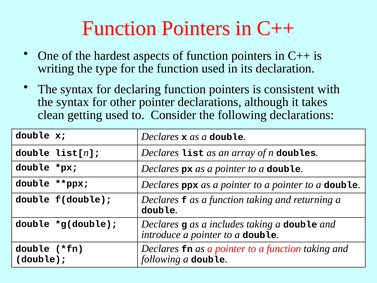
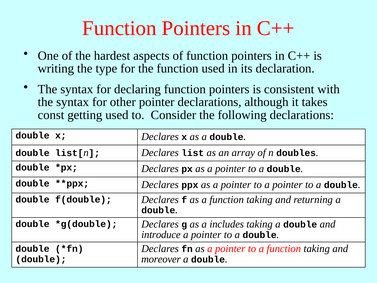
clean: clean -> const
following at (161, 259): following -> moreover
